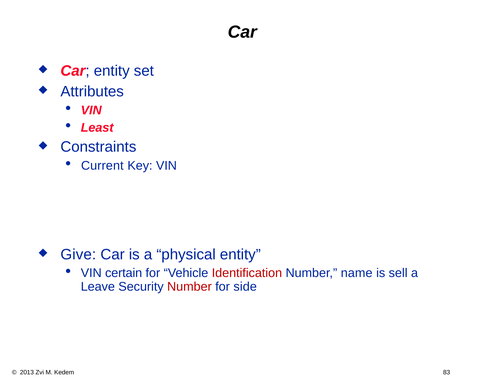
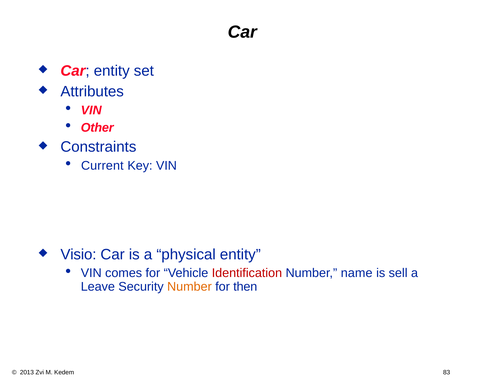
Least: Least -> Other
Give: Give -> Visio
certain: certain -> comes
Number at (189, 286) colour: red -> orange
side: side -> then
